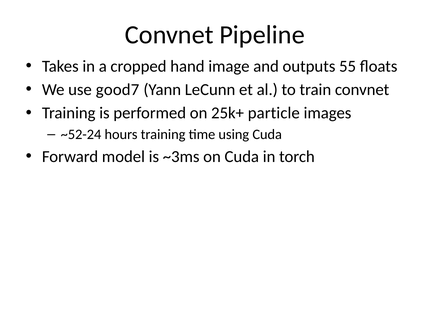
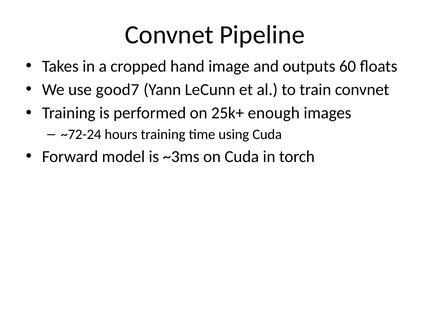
55: 55 -> 60
particle: particle -> enough
~52-24: ~52-24 -> ~72-24
